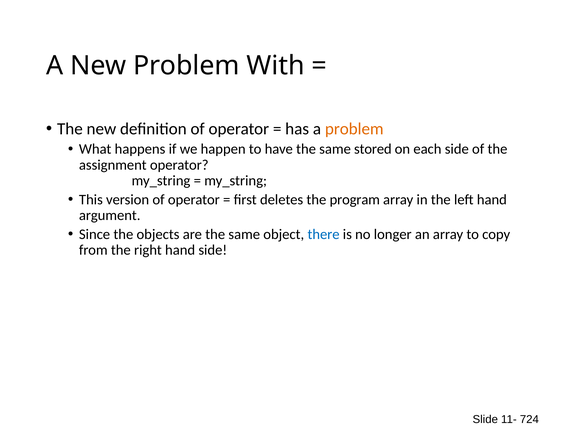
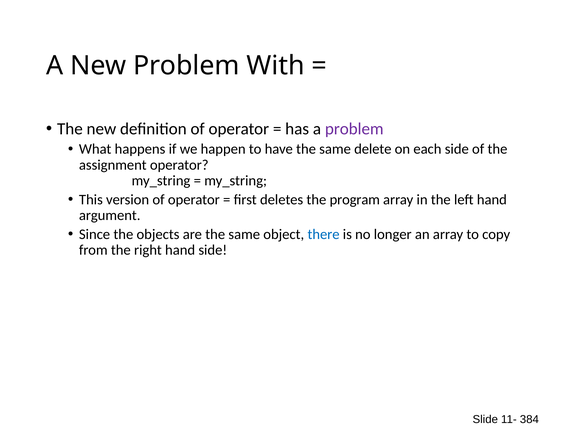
problem at (354, 129) colour: orange -> purple
stored: stored -> delete
724: 724 -> 384
